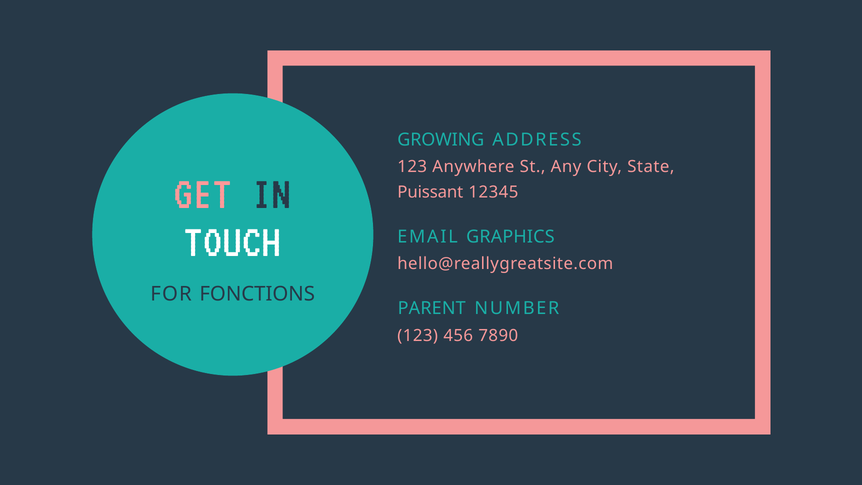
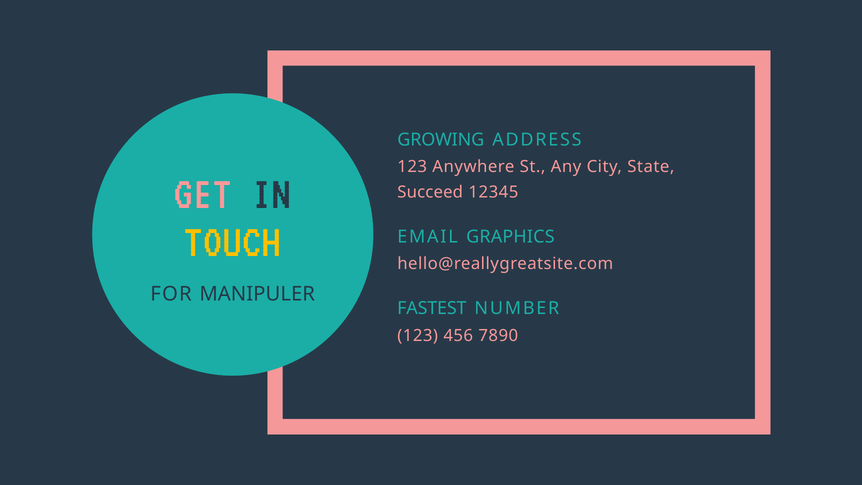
Puissant: Puissant -> Succeed
TOUCH colour: white -> yellow
FONCTIONS: FONCTIONS -> MANIPULER
PARENT: PARENT -> FASTEST
